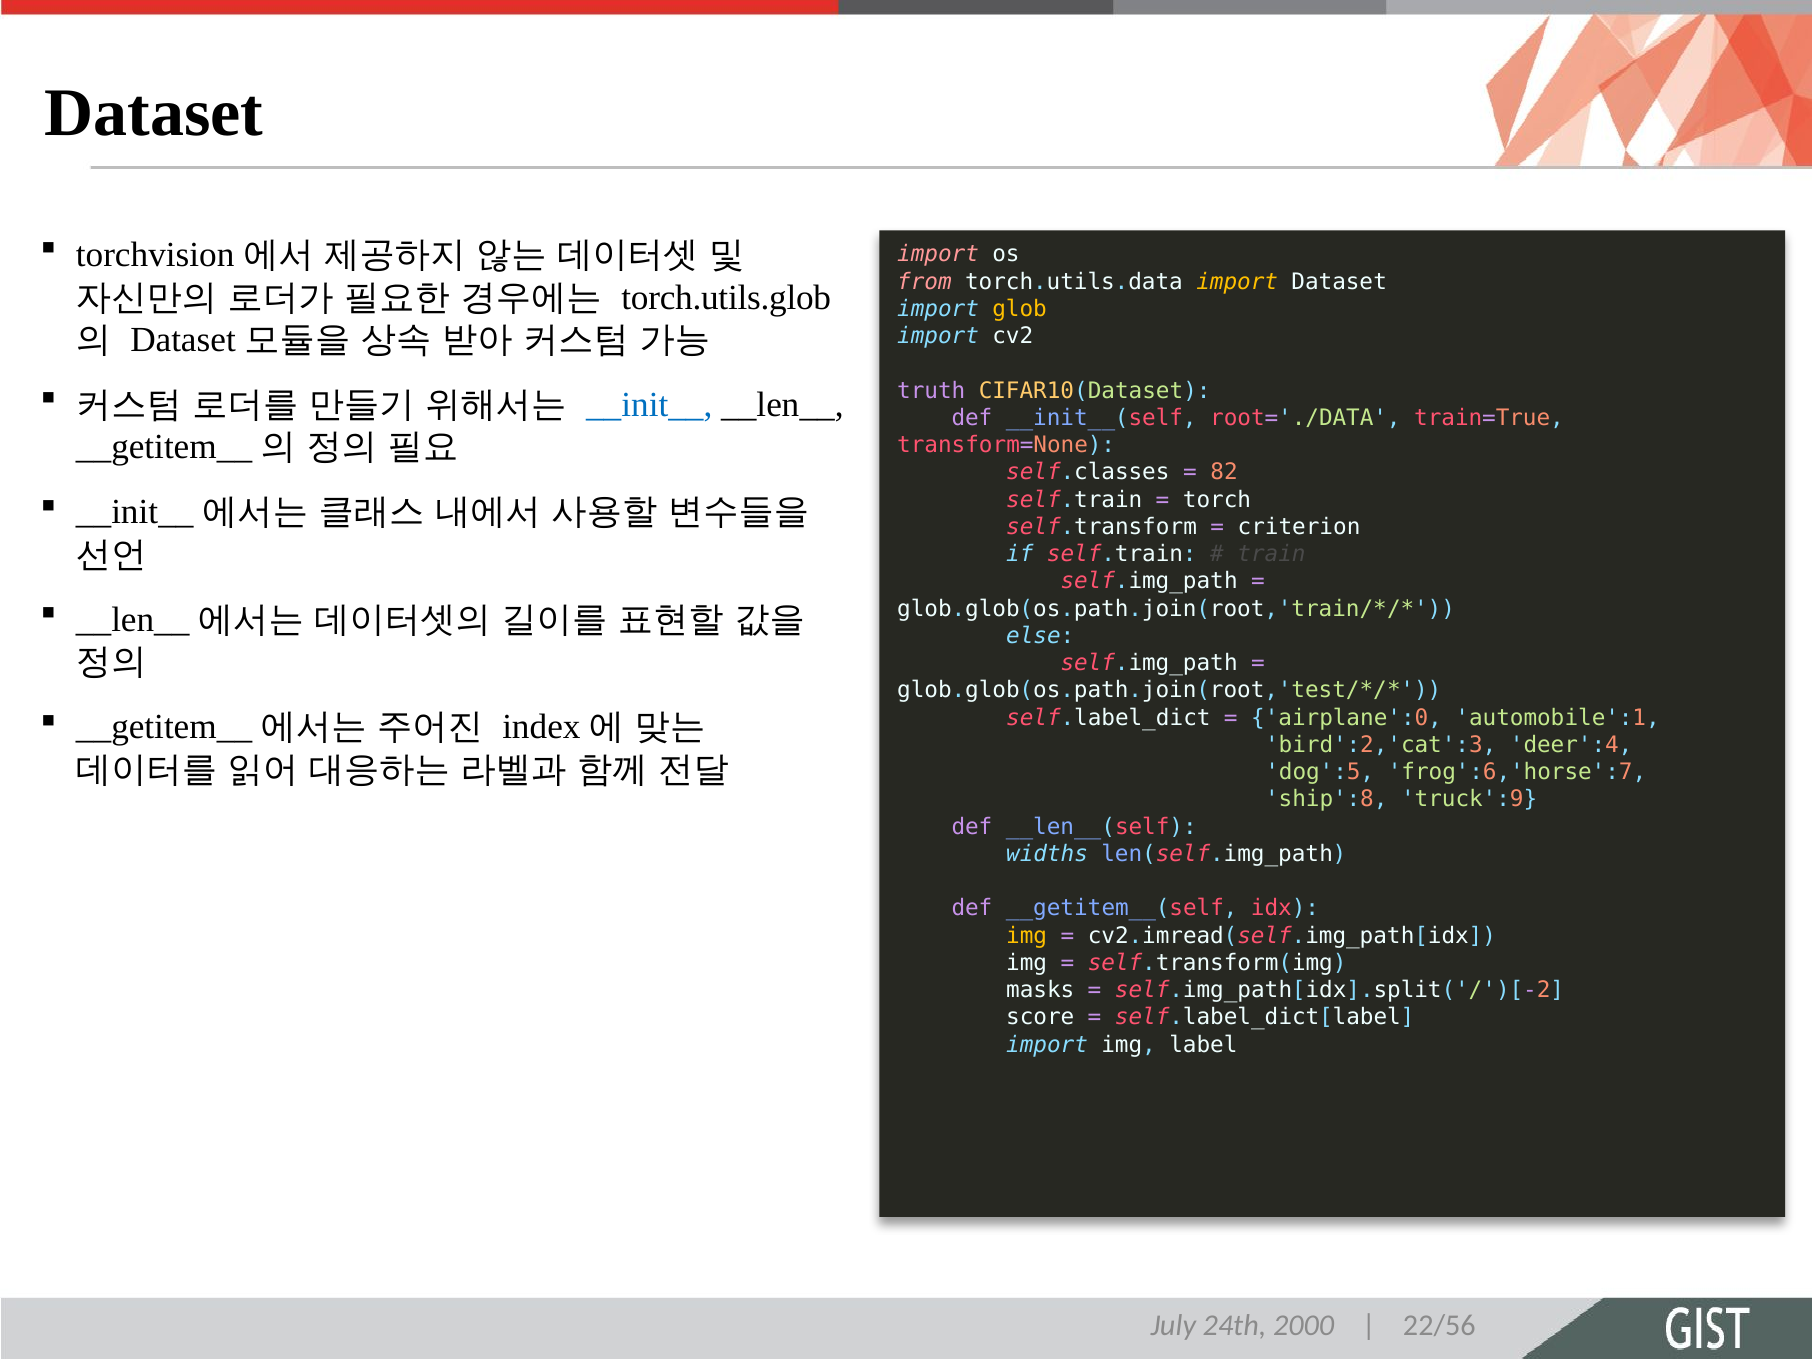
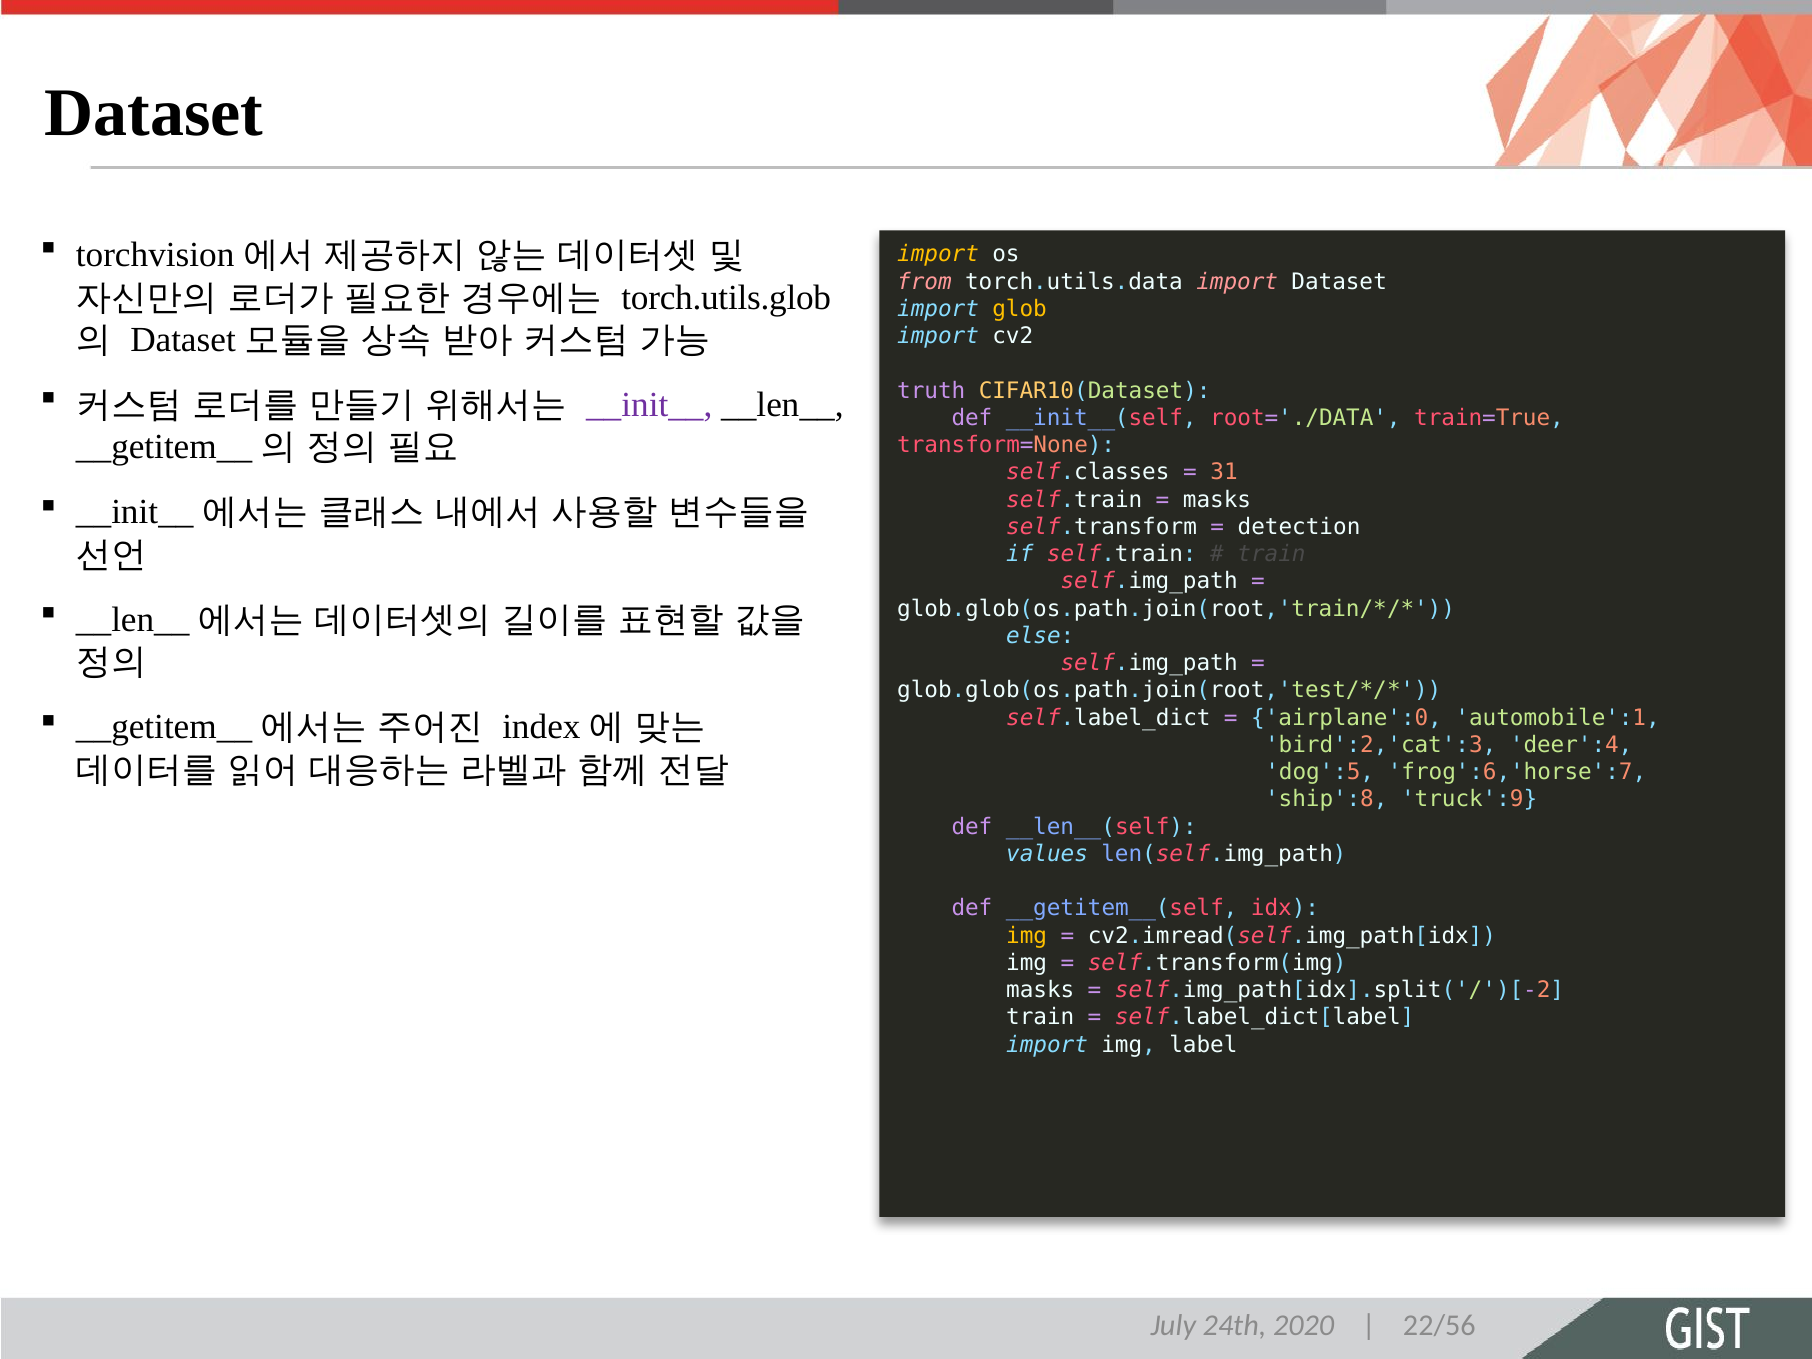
import at (938, 254) colour: pink -> yellow
import at (1237, 282) colour: yellow -> pink
__init__ colour: blue -> purple
82: 82 -> 31
torch at (1217, 500): torch -> masks
criterion: criterion -> detection
widths: widths -> values
score at (1040, 1018): score -> train
2000: 2000 -> 2020
